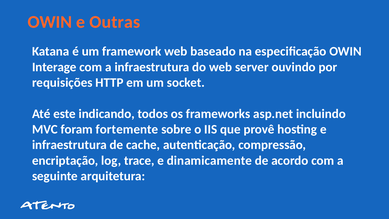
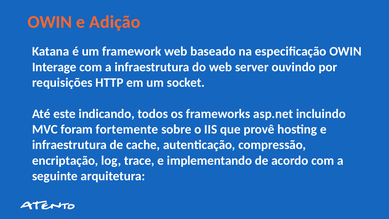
Outras: Outras -> Adição
dinamicamente: dinamicamente -> implementando
